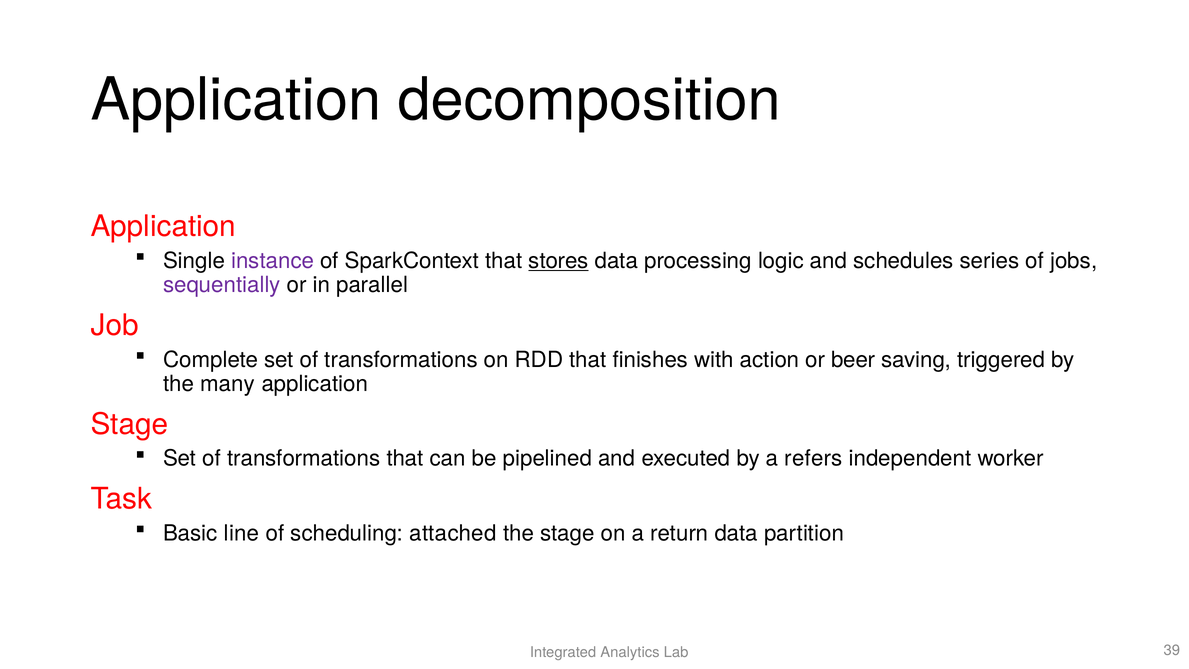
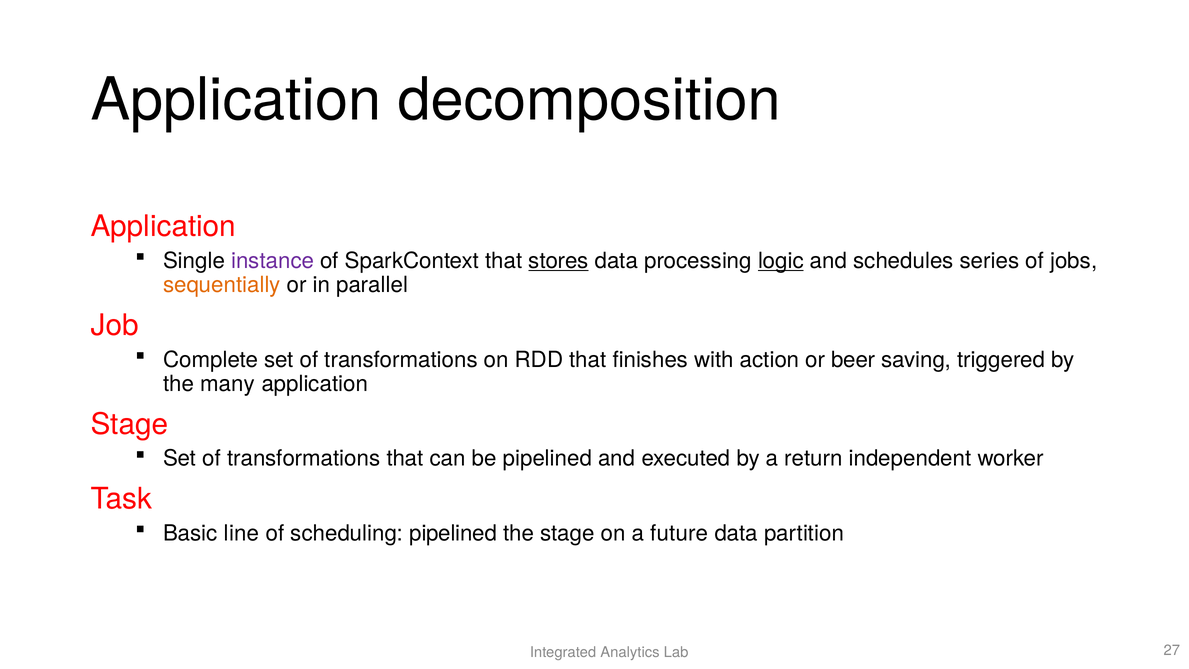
logic underline: none -> present
sequentially colour: purple -> orange
refers: refers -> return
scheduling attached: attached -> pipelined
return: return -> future
39: 39 -> 27
